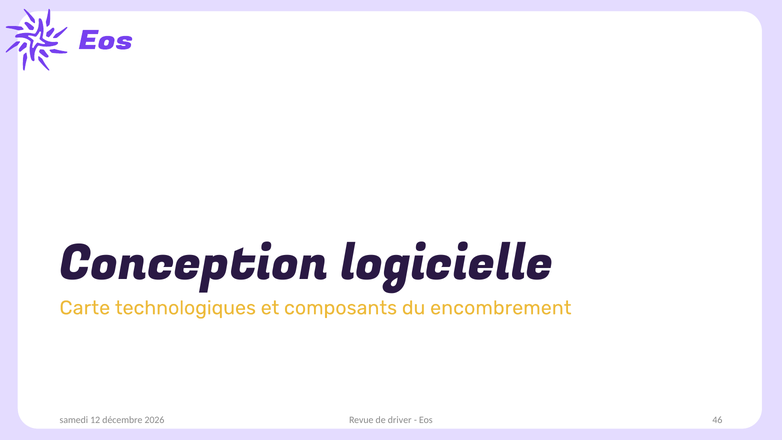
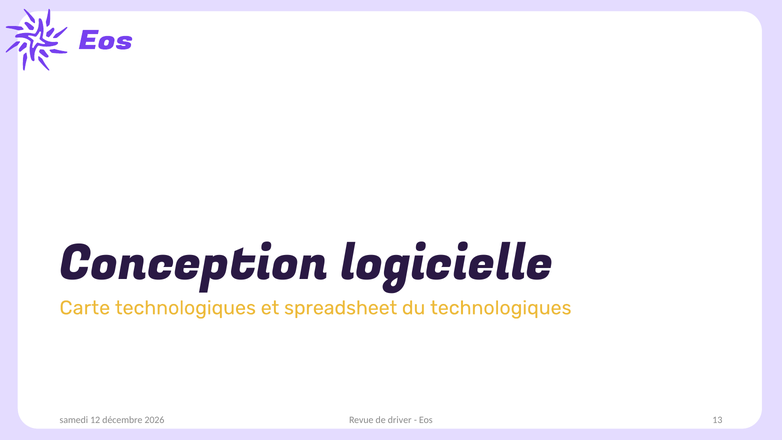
composants: composants -> spreadsheet
du encombrement: encombrement -> technologiques
46: 46 -> 13
